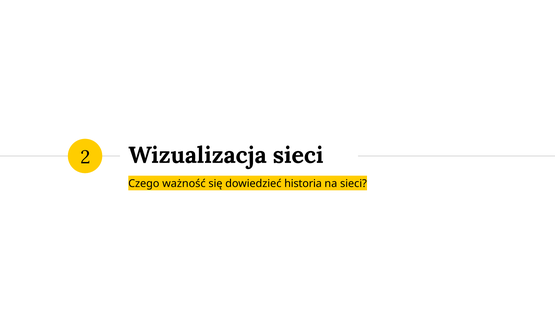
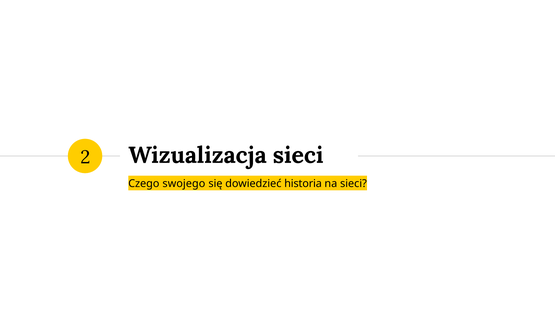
ważność: ważność -> swojego
